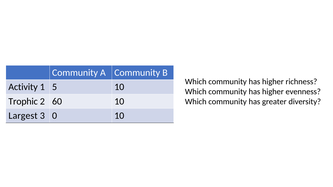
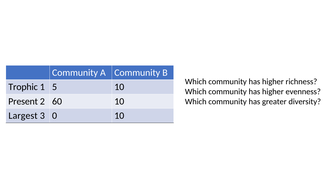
Activity: Activity -> Trophic
Trophic: Trophic -> Present
